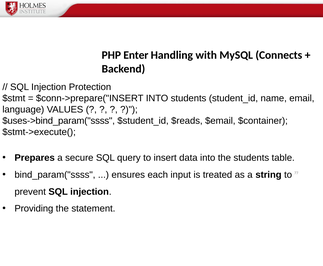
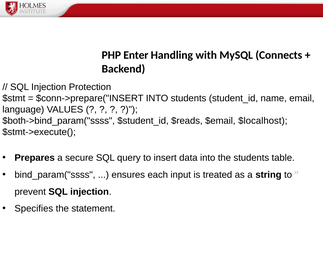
$uses->bind_param("ssss: $uses->bind_param("ssss -> $both->bind_param("ssss
$container: $container -> $localhost
Providing: Providing -> Specifies
